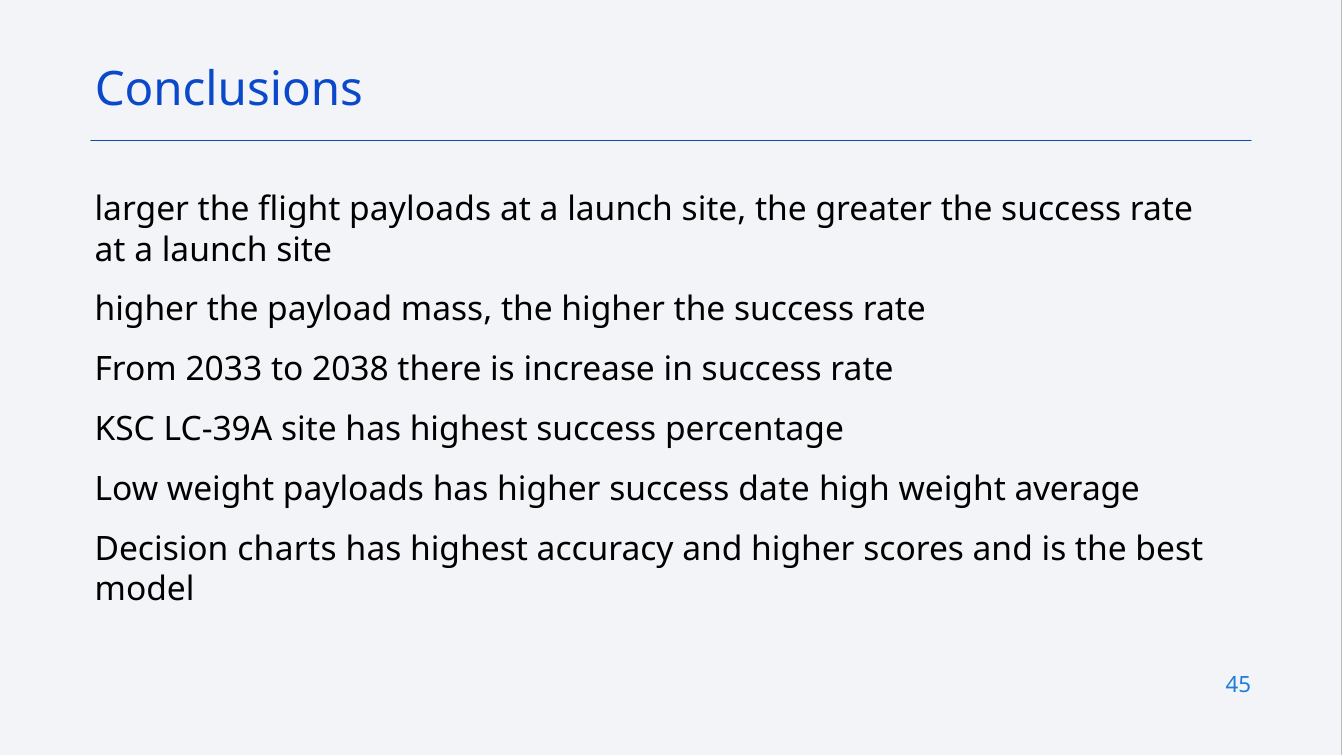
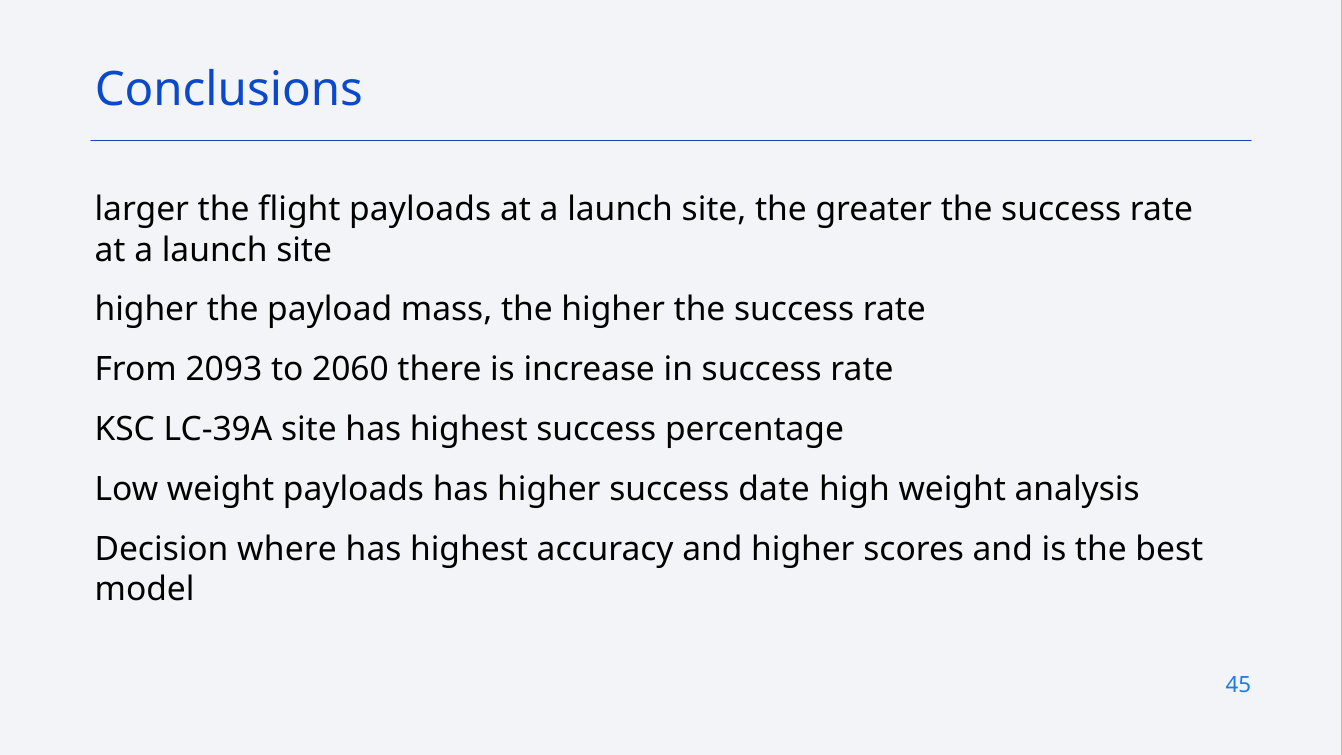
2033: 2033 -> 2093
2038: 2038 -> 2060
average: average -> analysis
charts: charts -> where
